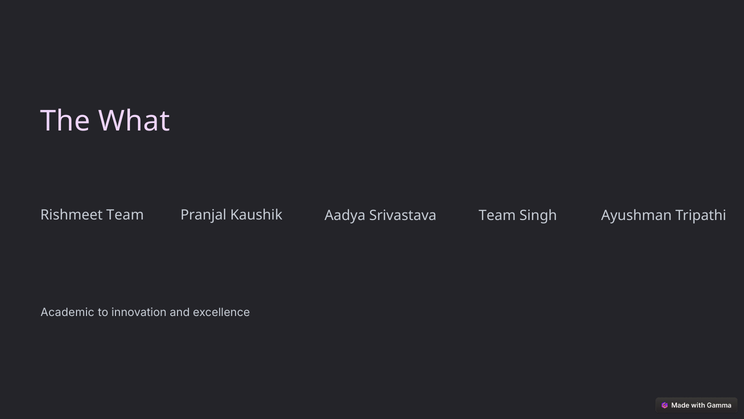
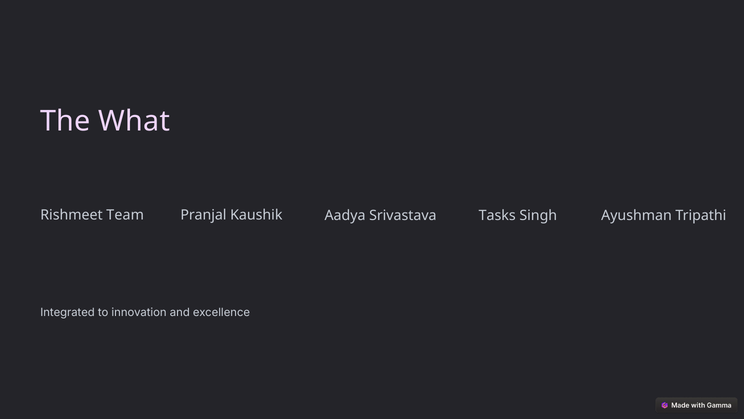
Srivastava Team: Team -> Tasks
Academic: Academic -> Integrated
